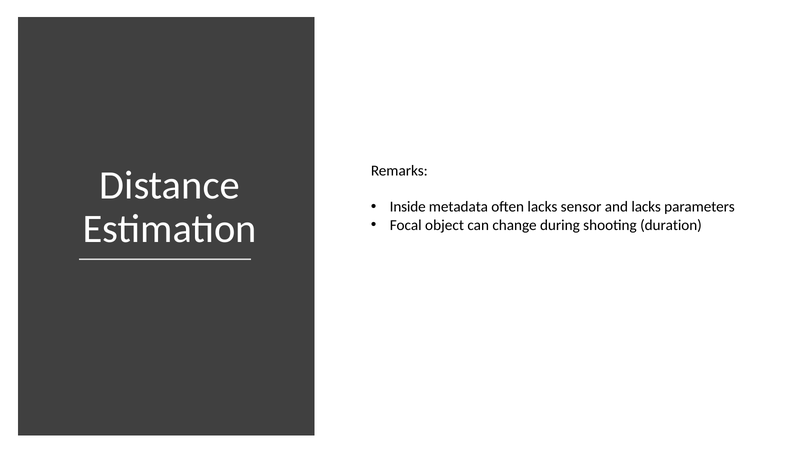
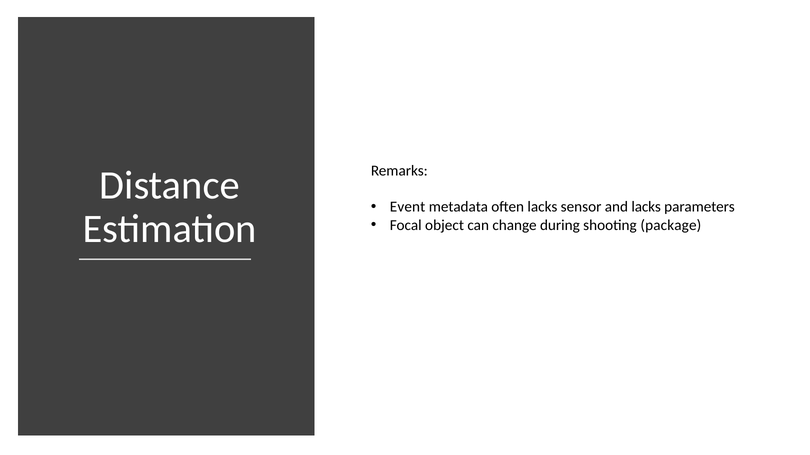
Inside: Inside -> Event
duration: duration -> package
